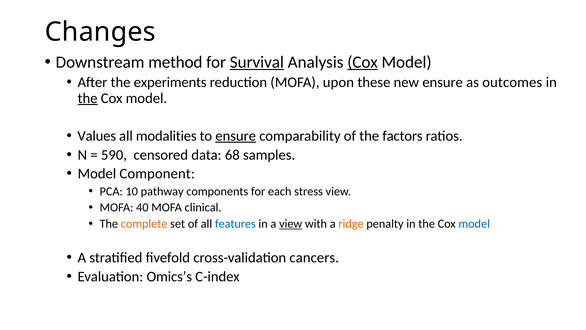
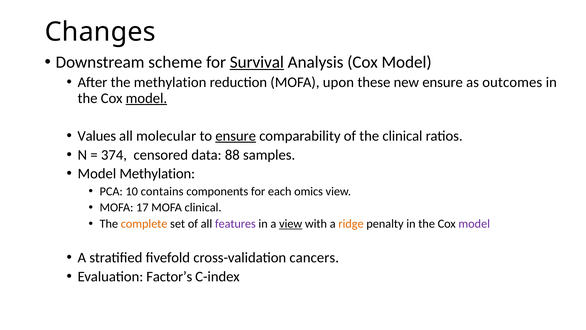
method: method -> scheme
Cox at (363, 62) underline: present -> none
the experiments: experiments -> methylation
the at (88, 98) underline: present -> none
model at (146, 98) underline: none -> present
modalities: modalities -> molecular
the factors: factors -> clinical
590: 590 -> 374
68: 68 -> 88
Model Component: Component -> Methylation
pathway: pathway -> contains
stress: stress -> omics
40: 40 -> 17
features colour: blue -> purple
model at (474, 224) colour: blue -> purple
Omics’s: Omics’s -> Factor’s
